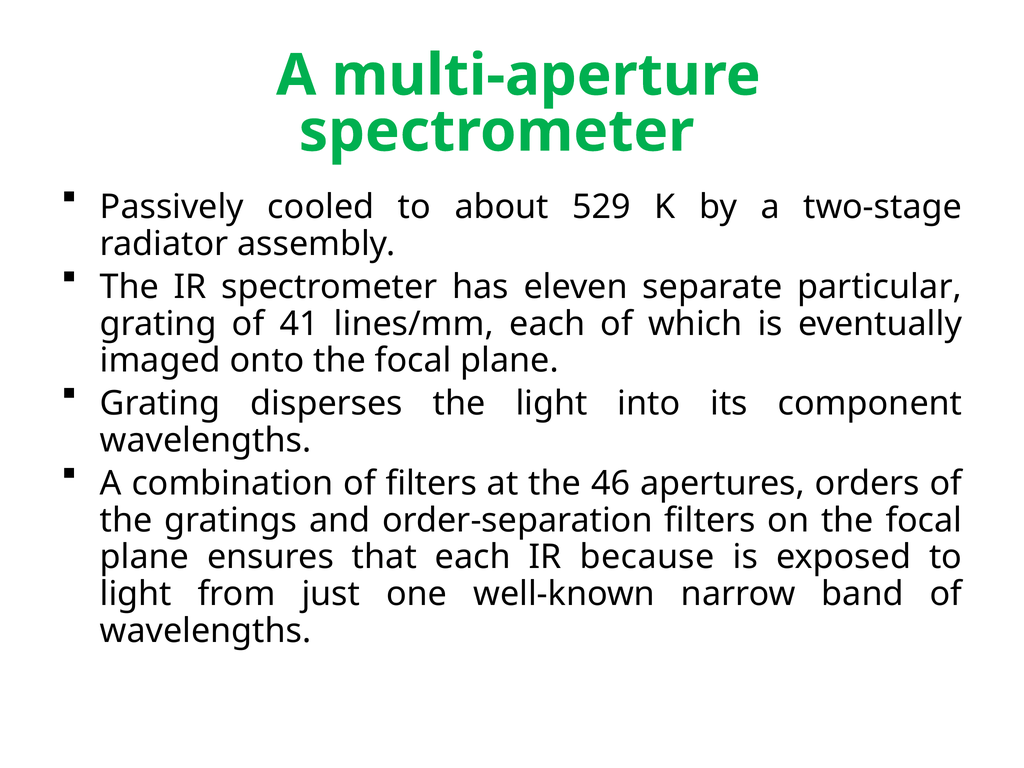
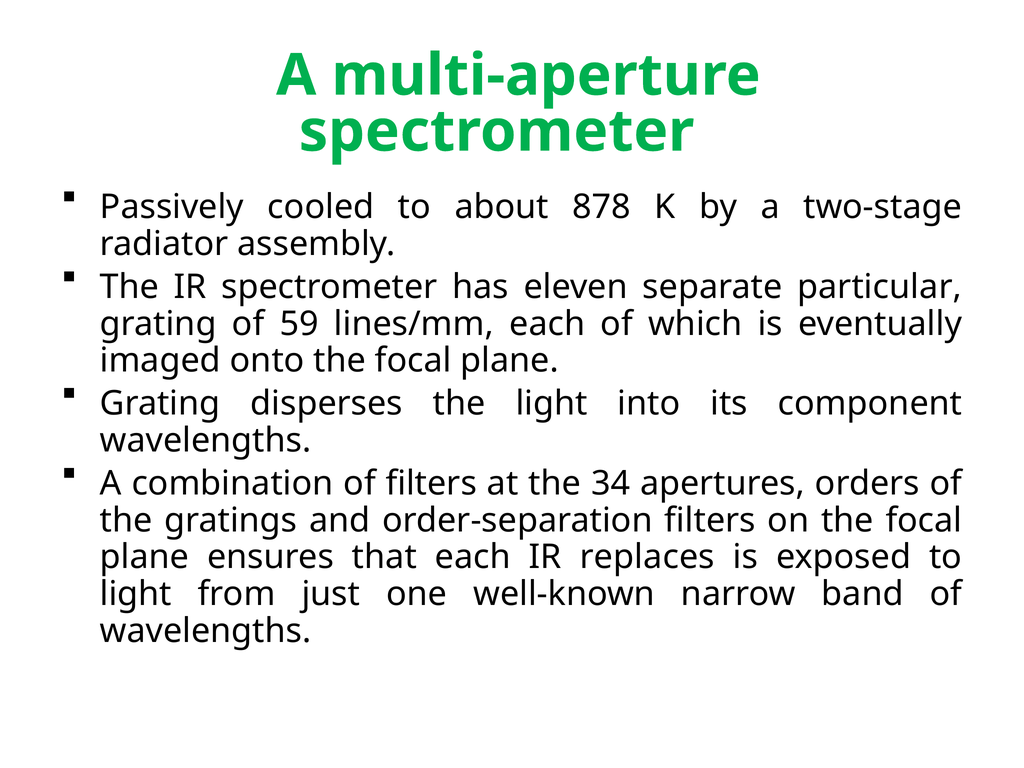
529: 529 -> 878
41: 41 -> 59
46: 46 -> 34
because: because -> replaces
